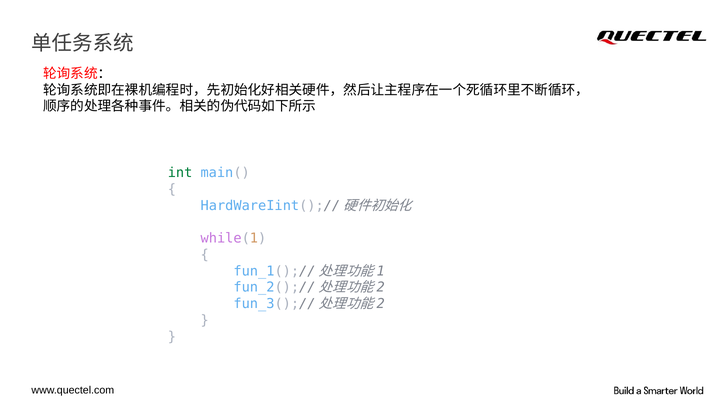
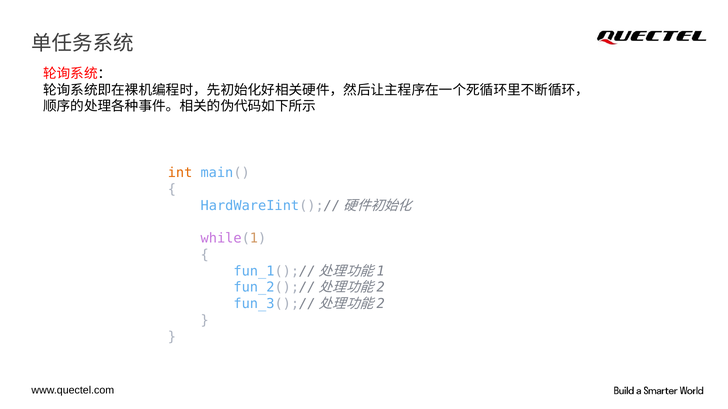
int colour: green -> orange
